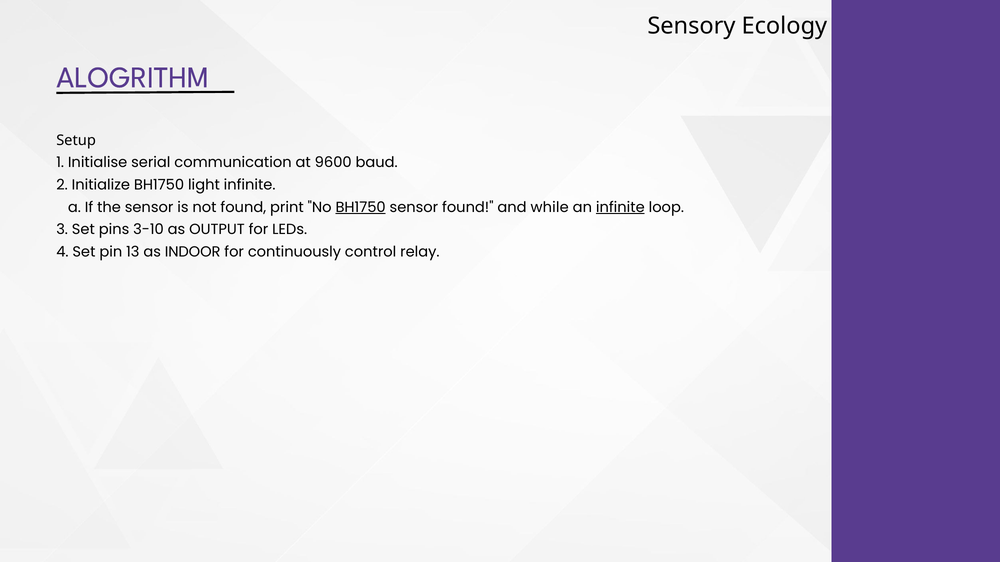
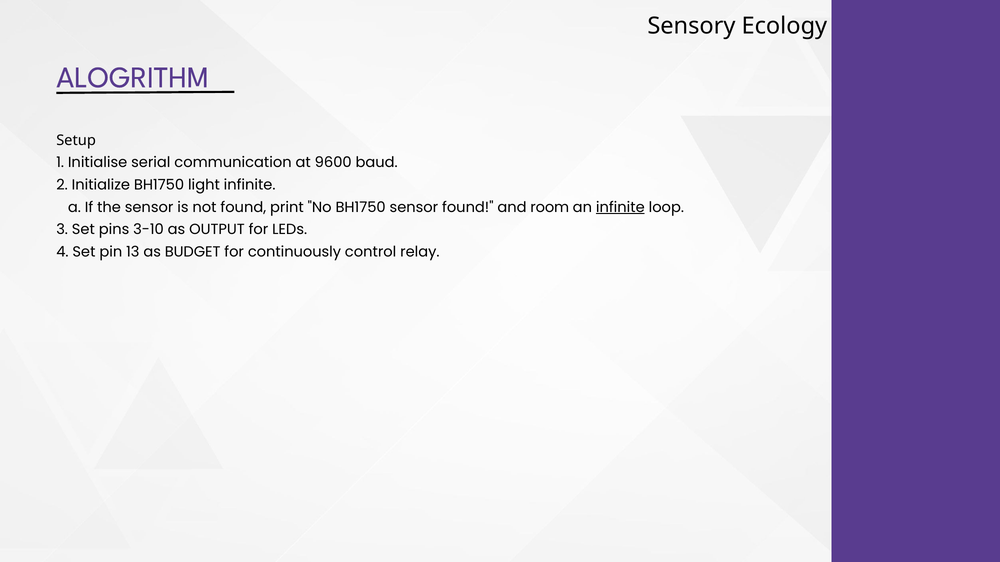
BH1750 at (361, 207) underline: present -> none
while: while -> room
INDOOR: INDOOR -> BUDGET
